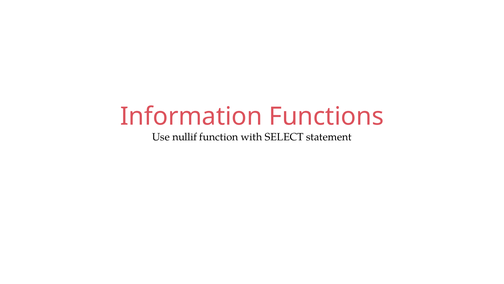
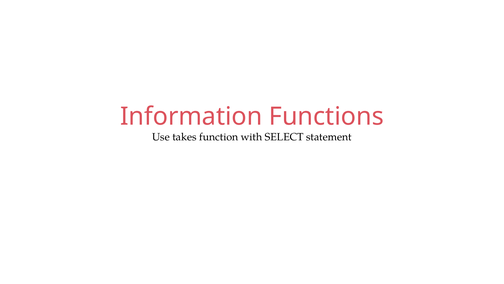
nullif: nullif -> takes
